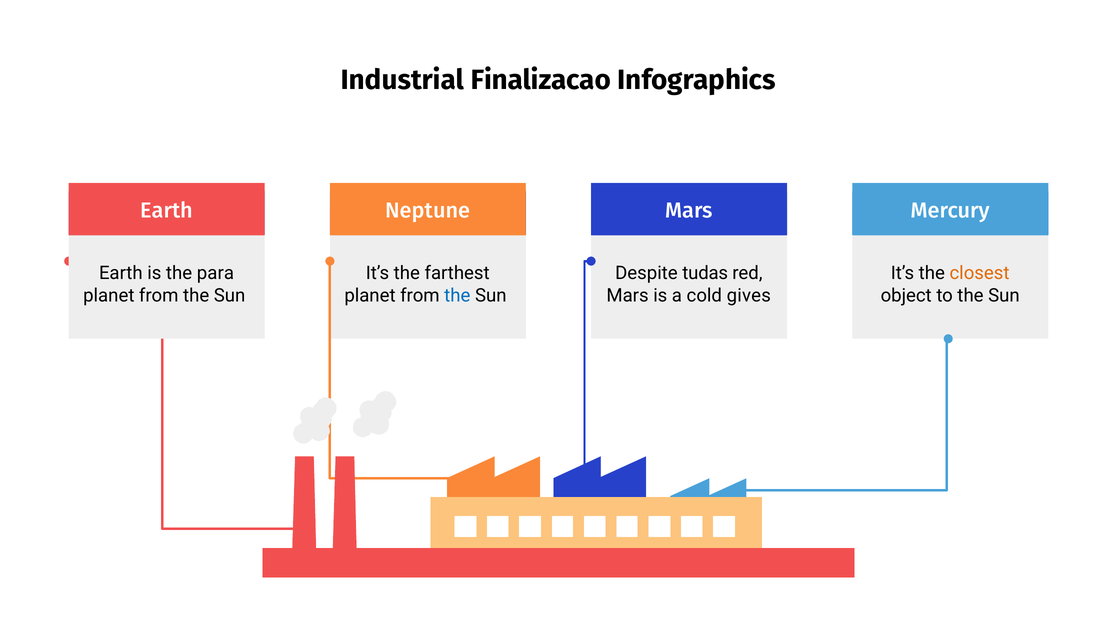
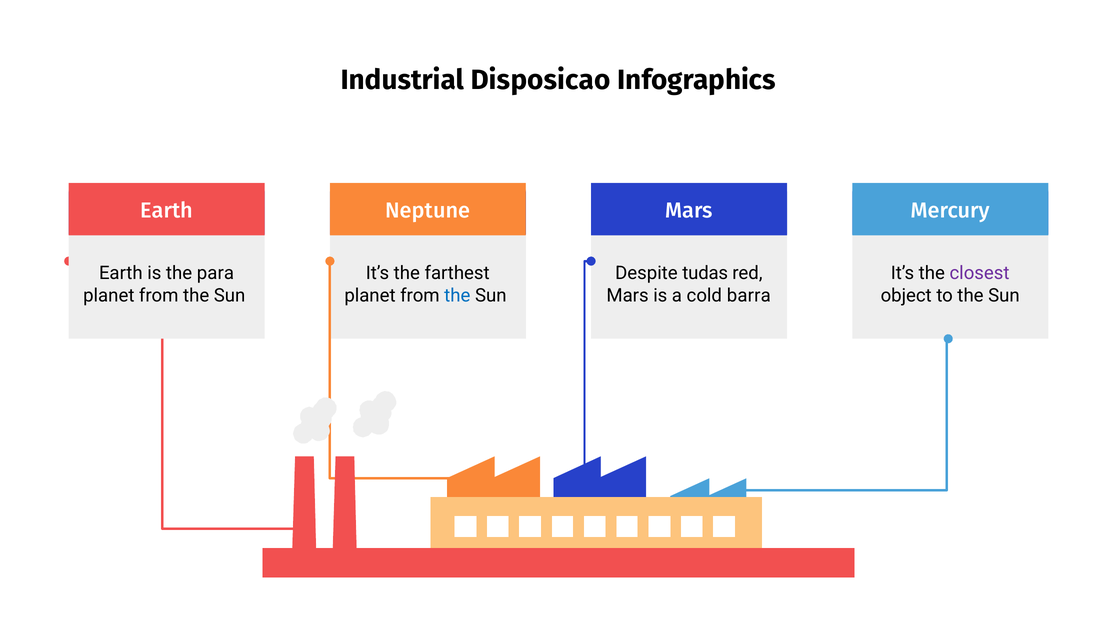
Finalizacao: Finalizacao -> Disposicao
closest colour: orange -> purple
gives: gives -> barra
